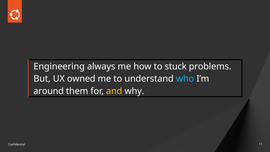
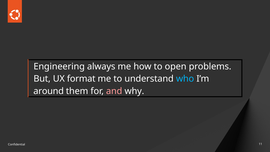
stuck: stuck -> open
owned: owned -> format
and colour: yellow -> pink
